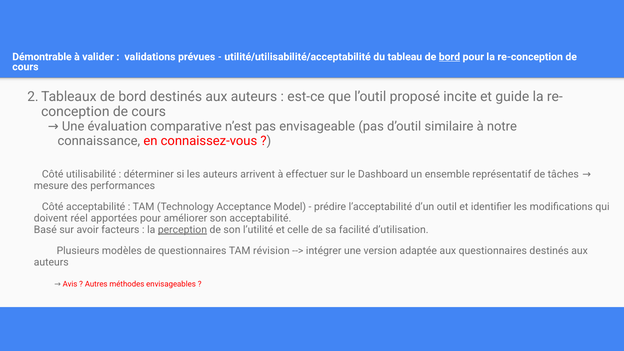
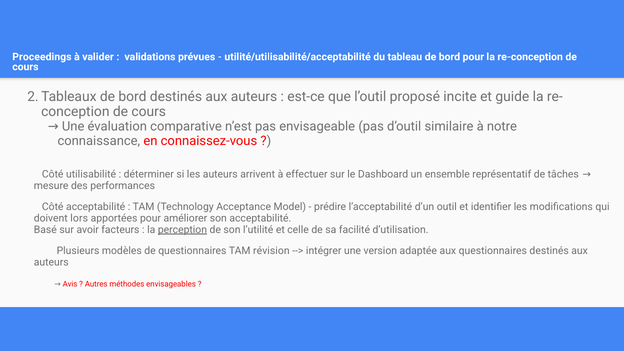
Démontrable: Démontrable -> Proceedings
bord at (449, 57) underline: present -> none
réel: réel -> lors
